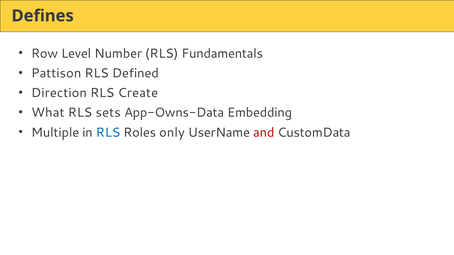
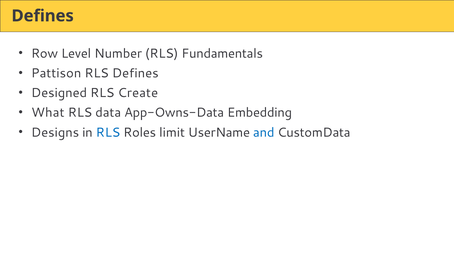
RLS Defined: Defined -> Defines
Direction: Direction -> Designed
sets: sets -> data
Multiple: Multiple -> Designs
only: only -> limit
and colour: red -> blue
